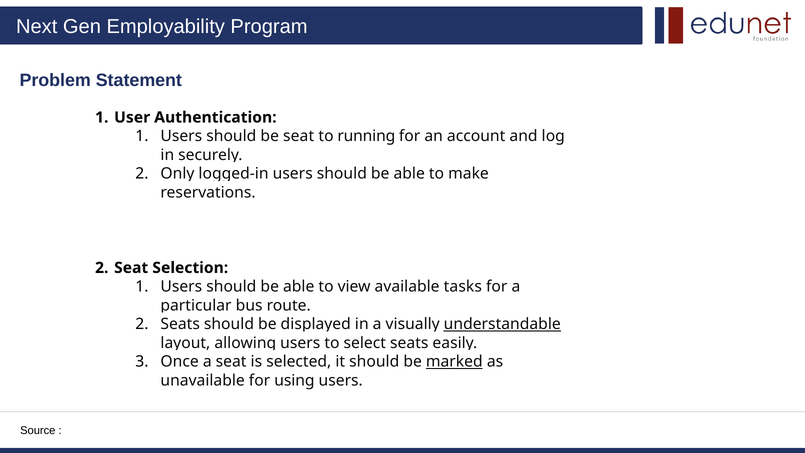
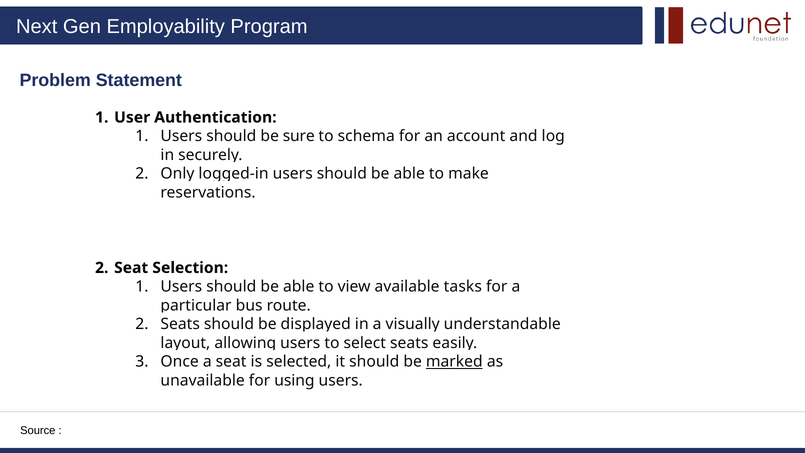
be seat: seat -> sure
running: running -> schema
understandable underline: present -> none
